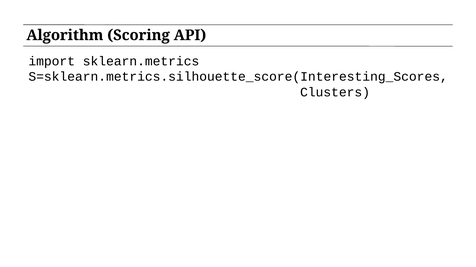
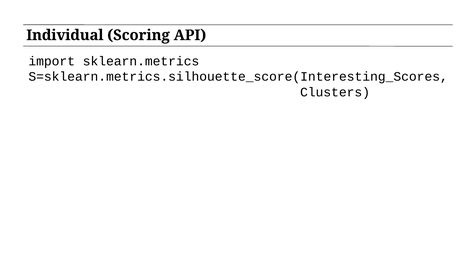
Algorithm: Algorithm -> Individual
